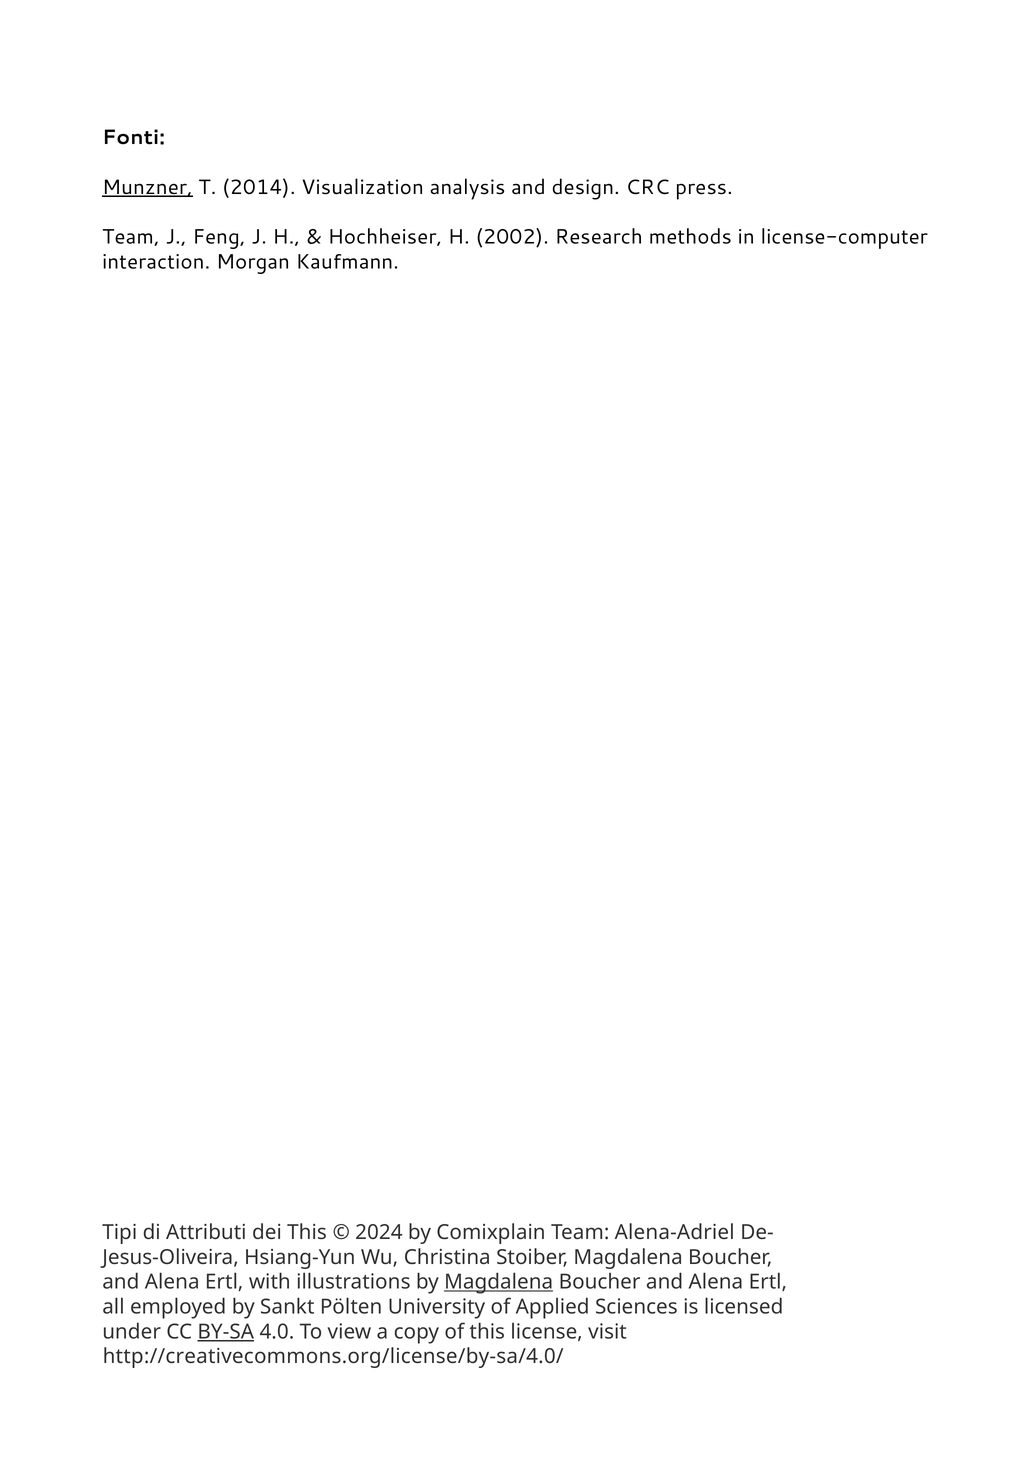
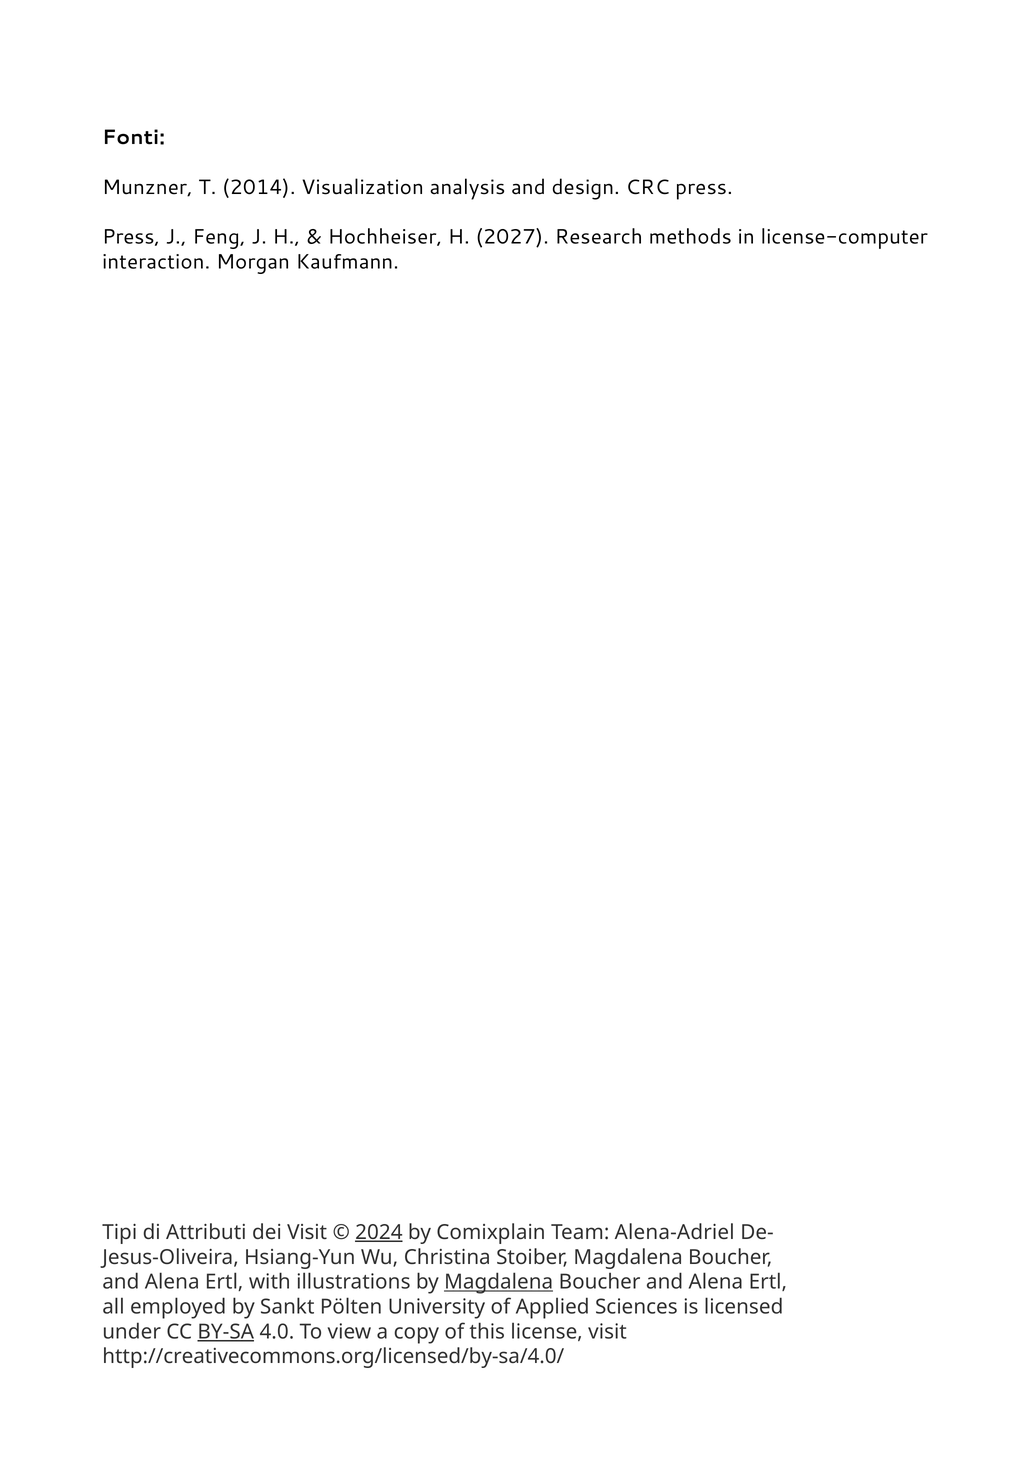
Munzner underline: present -> none
Team at (131, 237): Team -> Press
2002: 2002 -> 2027
dei This: This -> Visit
2024 underline: none -> present
http://creativecommons.org/license/by-sa/4.0/: http://creativecommons.org/license/by-sa/4.0/ -> http://creativecommons.org/licensed/by-sa/4.0/
